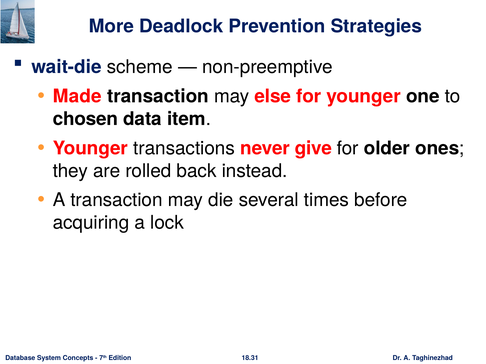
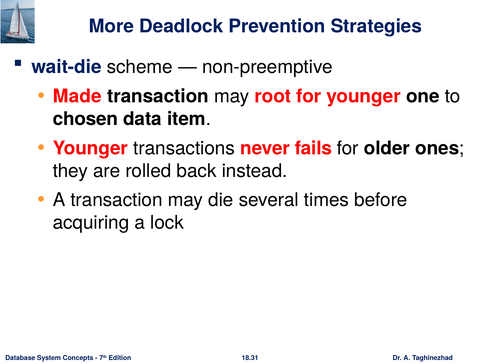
else: else -> root
give: give -> fails
